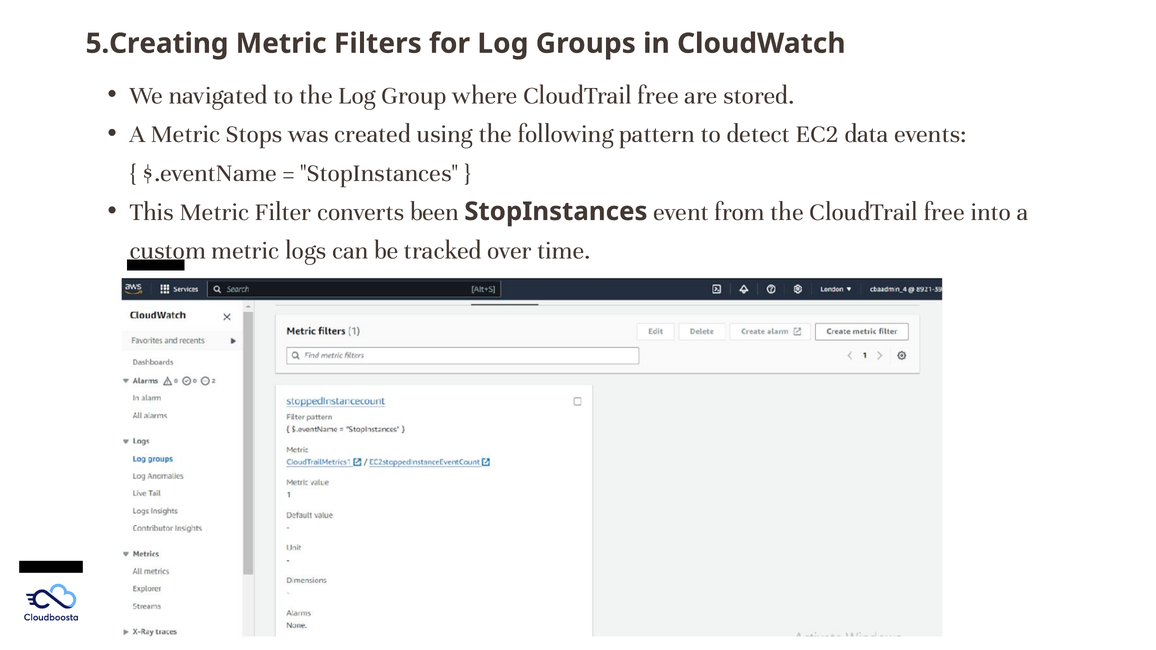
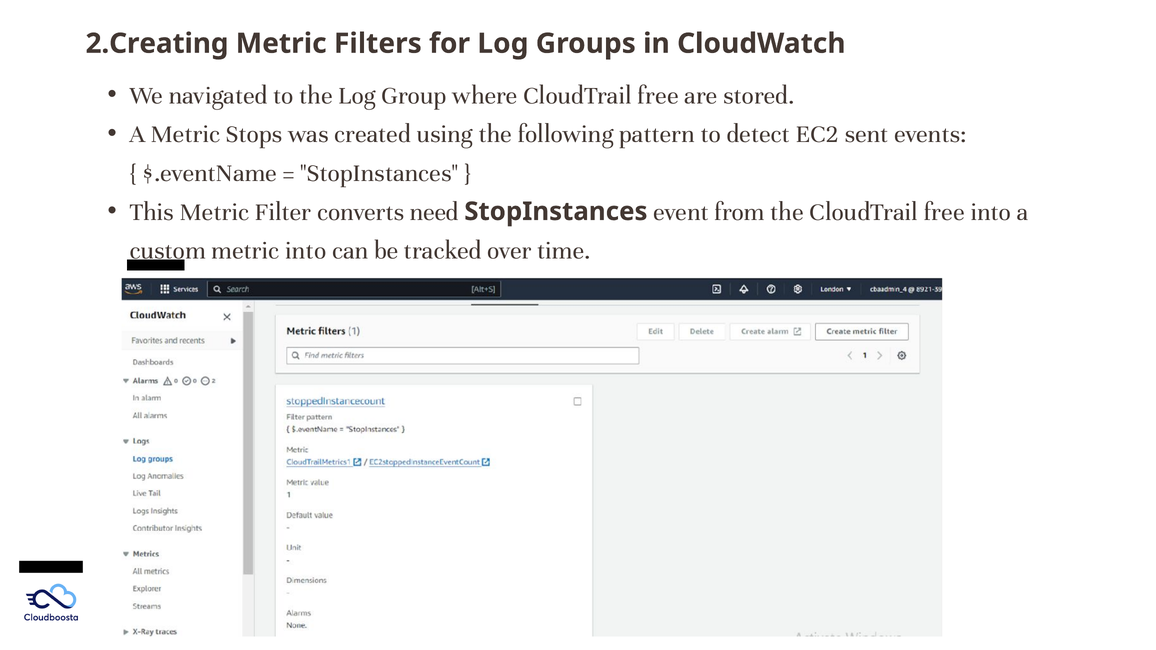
5.Creating: 5.Creating -> 2.Creating
data: data -> sent
been: been -> need
metric logs: logs -> into
